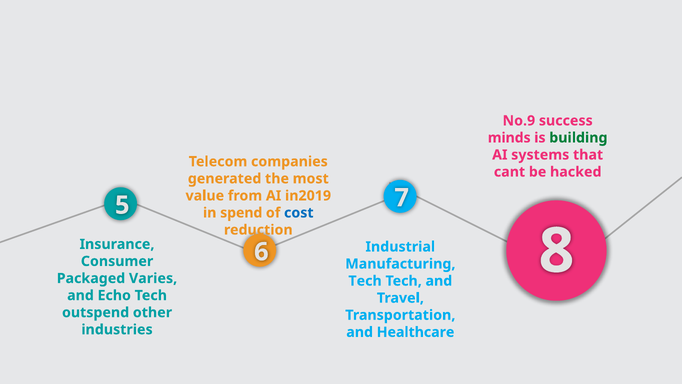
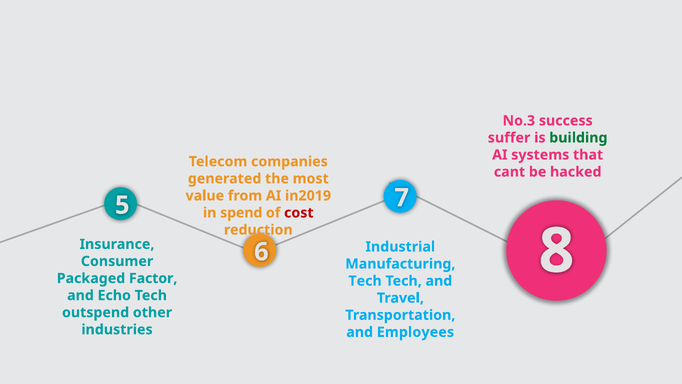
No.9: No.9 -> No.3
minds: minds -> suffer
cost colour: blue -> red
Varies: Varies -> Factor
Healthcare: Healthcare -> Employees
